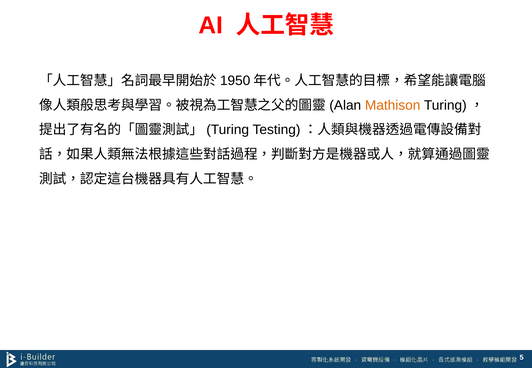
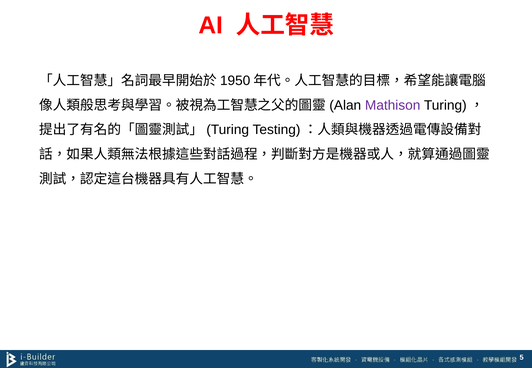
Mathison colour: orange -> purple
